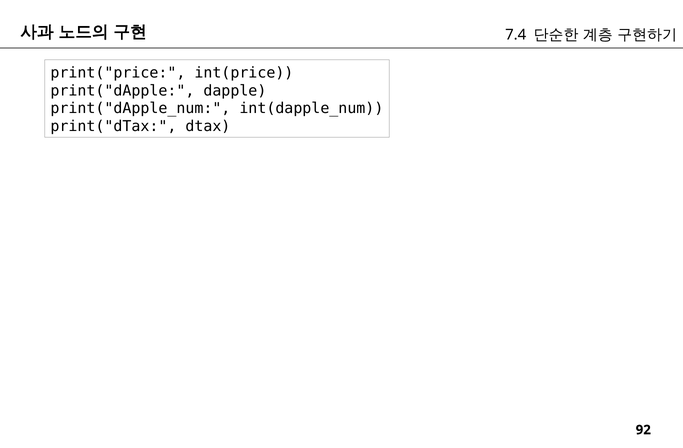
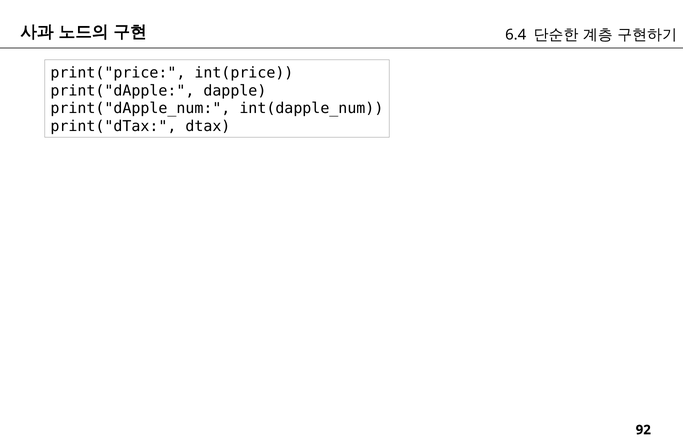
7.4: 7.4 -> 6.4
